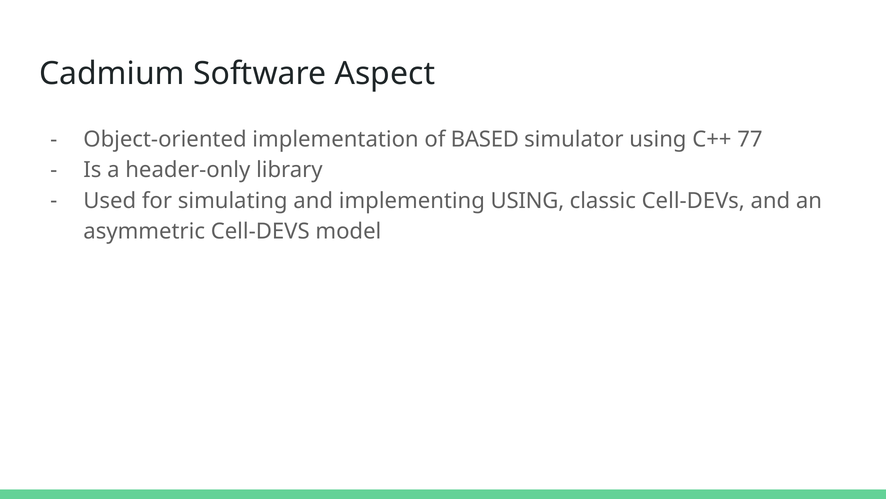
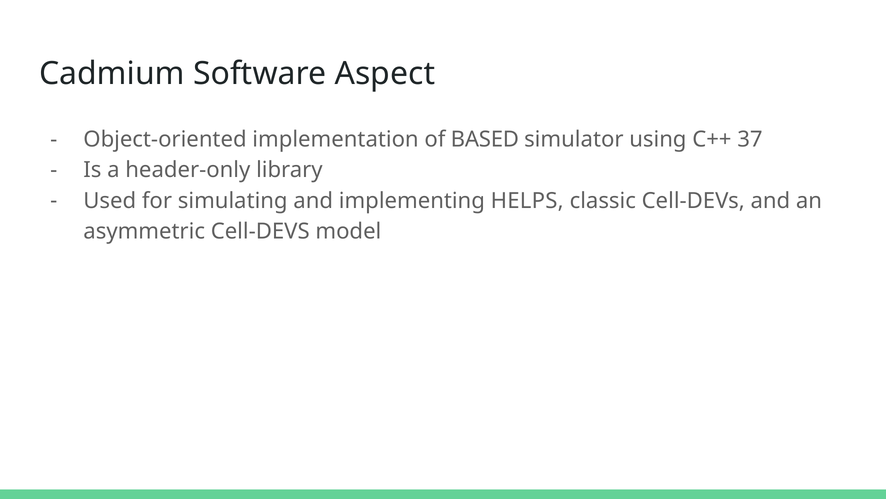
77: 77 -> 37
implementing USING: USING -> HELPS
